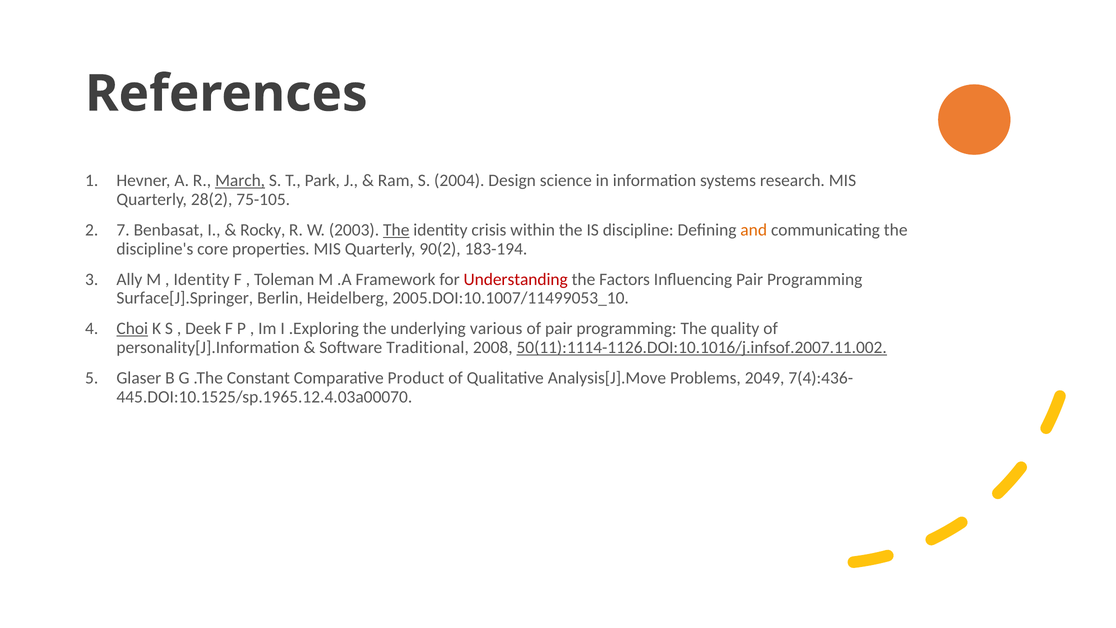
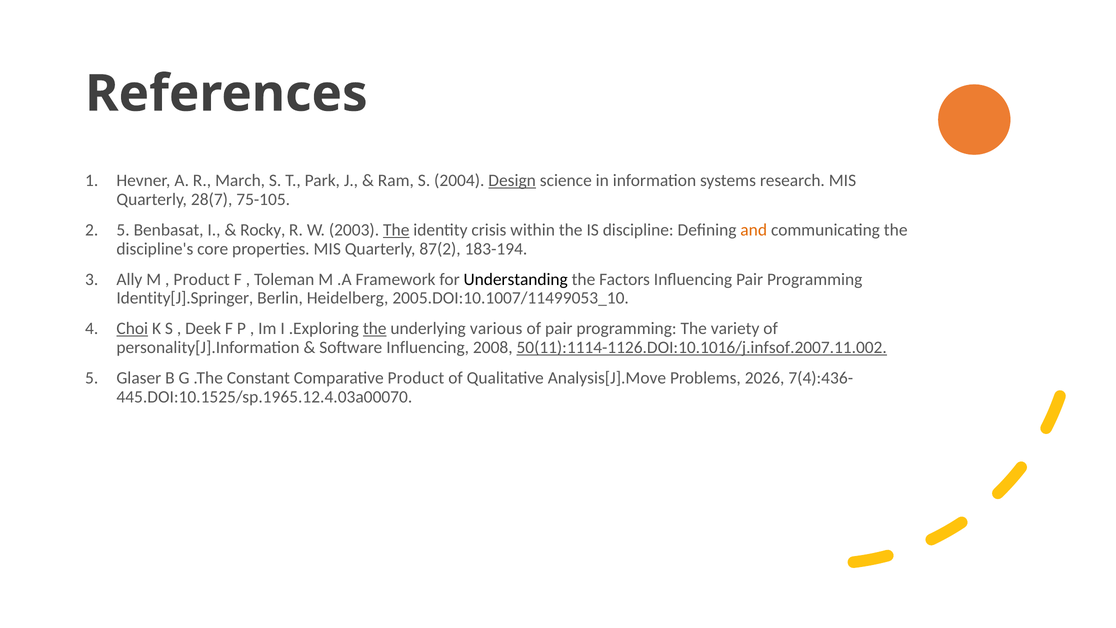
March underline: present -> none
Design underline: none -> present
28(2: 28(2 -> 28(7
2 7: 7 -> 5
90(2: 90(2 -> 87(2
Identity at (202, 279): Identity -> Product
Understanding colour: red -> black
Surface[J].Springer: Surface[J].Springer -> Identity[J].Springer
the at (375, 329) underline: none -> present
quality: quality -> variety
Software Traditional: Traditional -> Influencing
2049: 2049 -> 2026
